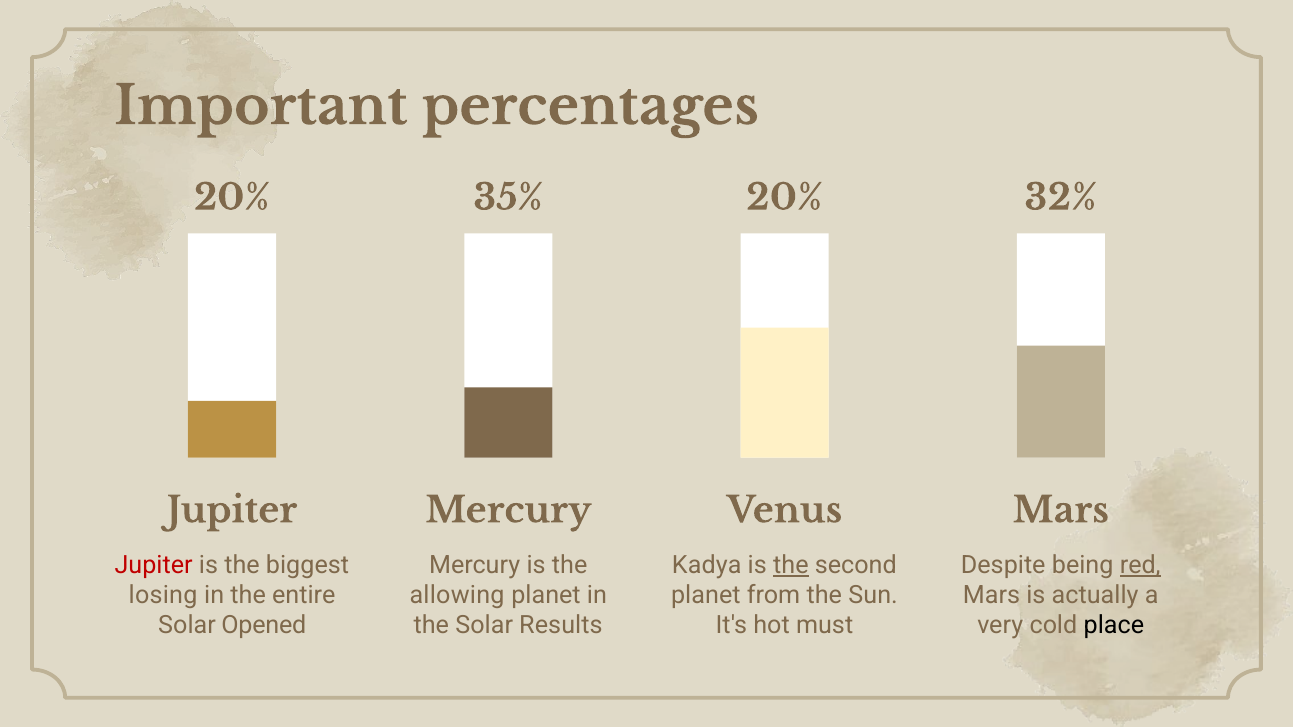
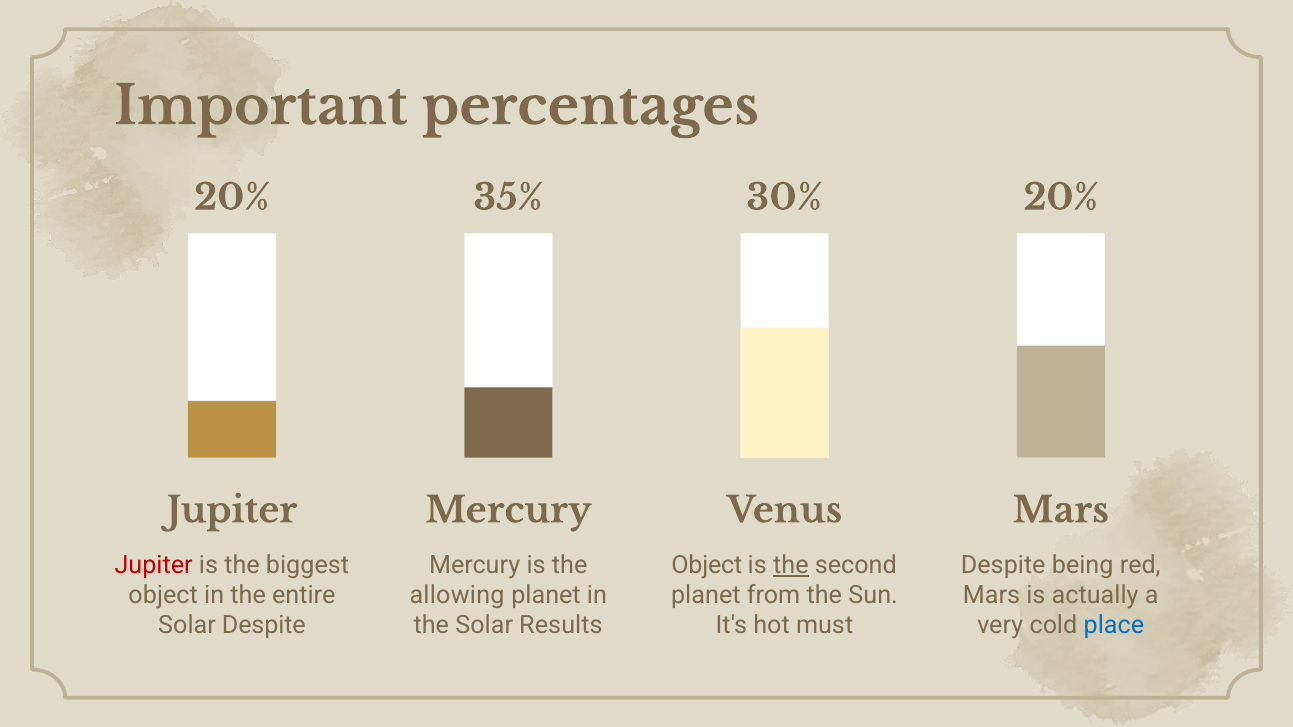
35% 20%: 20% -> 30%
32% at (1061, 198): 32% -> 20%
Kadya at (707, 565): Kadya -> Object
red underline: present -> none
losing at (163, 595): losing -> object
Solar Opened: Opened -> Despite
place colour: black -> blue
